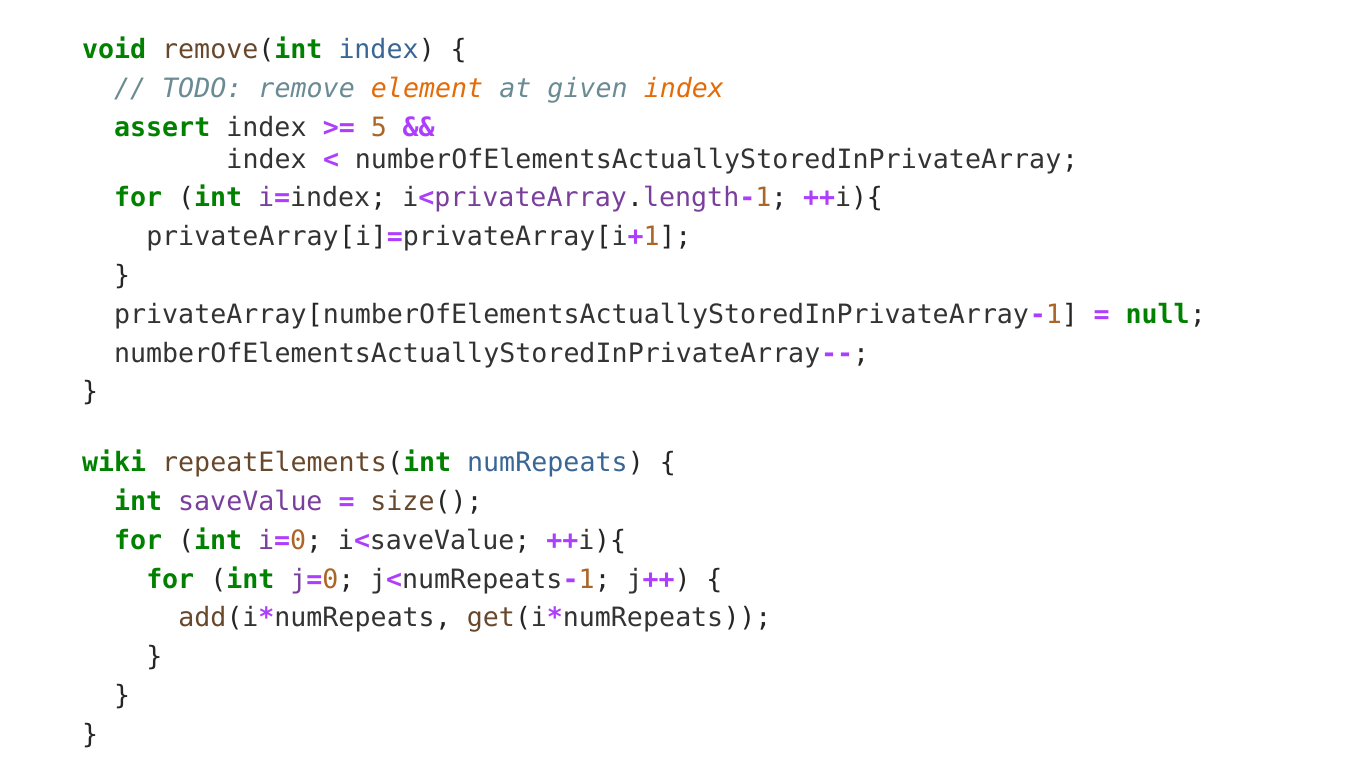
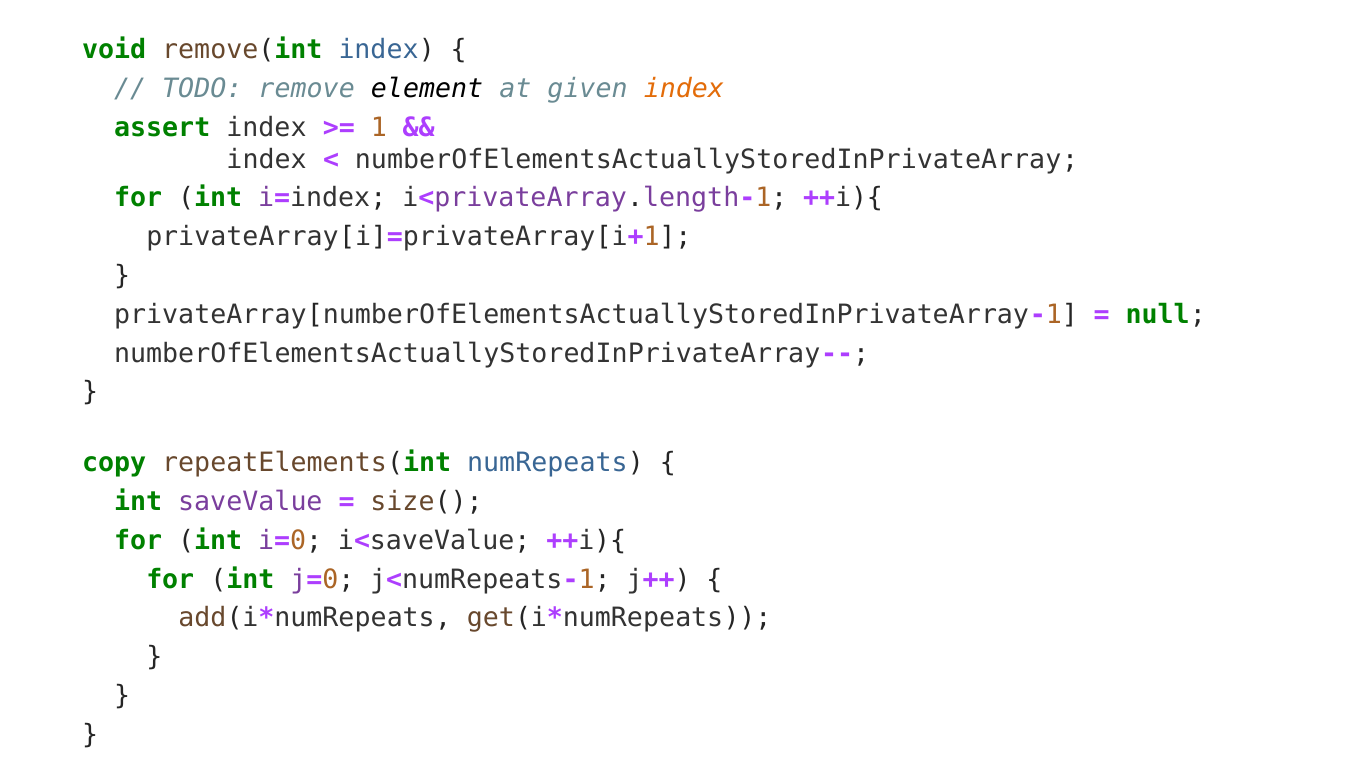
element colour: orange -> black
5: 5 -> 1
wiki: wiki -> copy
